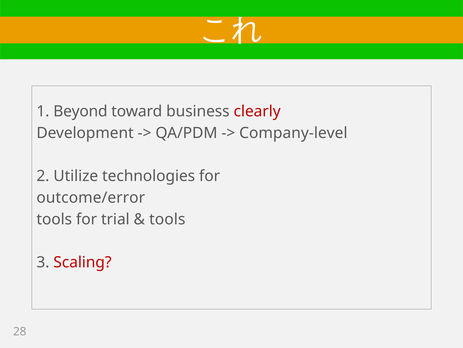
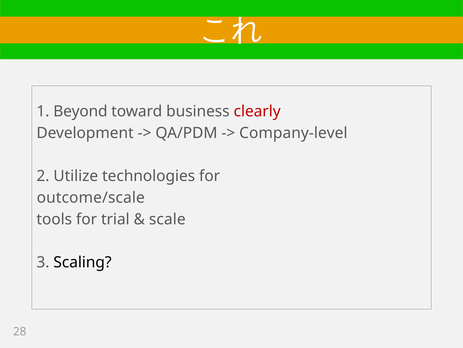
outcome/error: outcome/error -> outcome/scale
tools at (167, 219): tools -> scale
Scaling colour: red -> black
